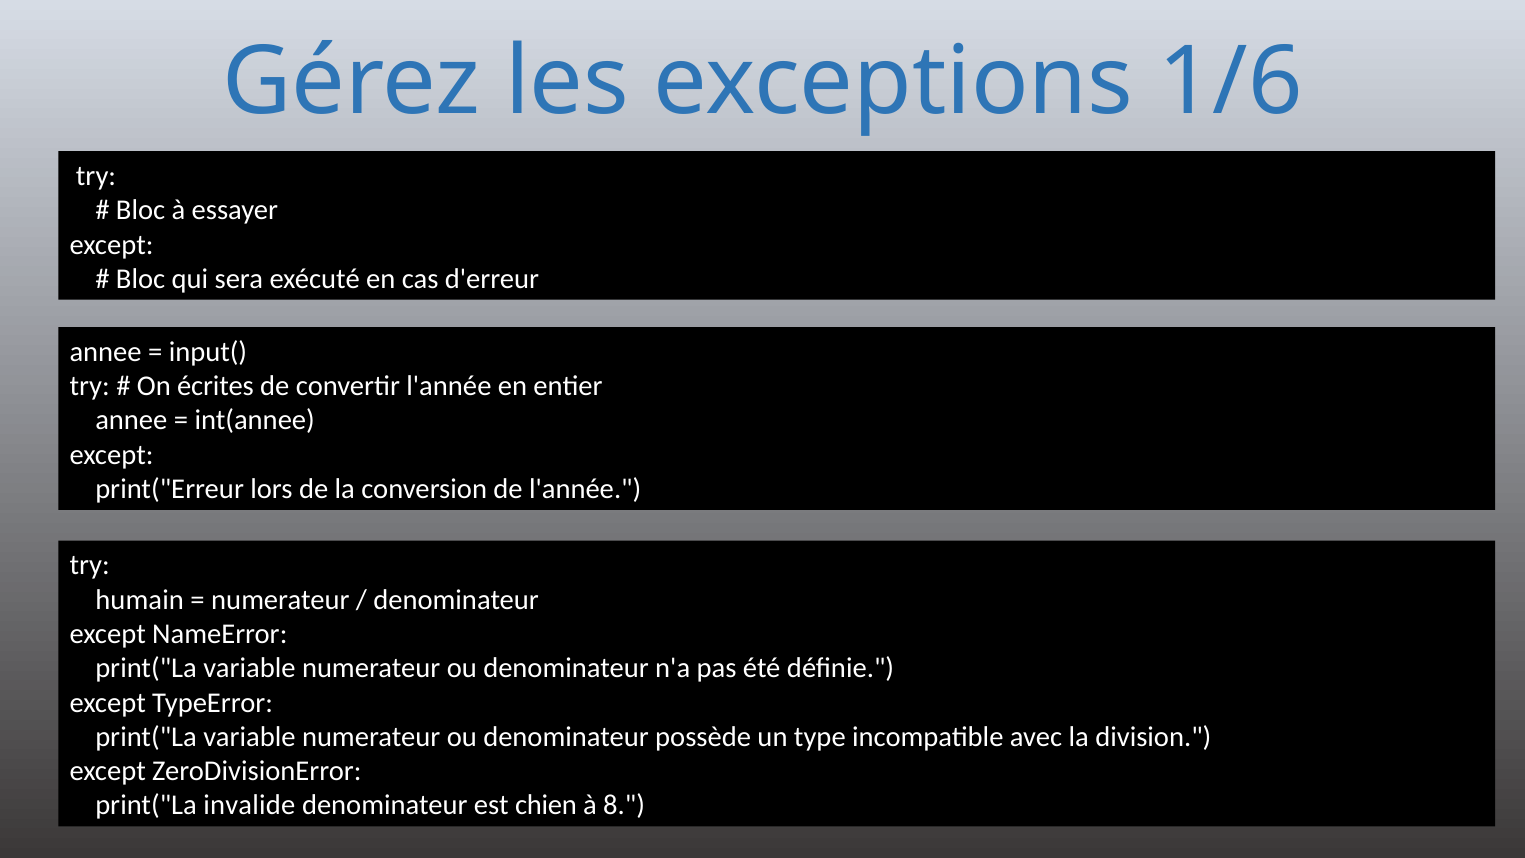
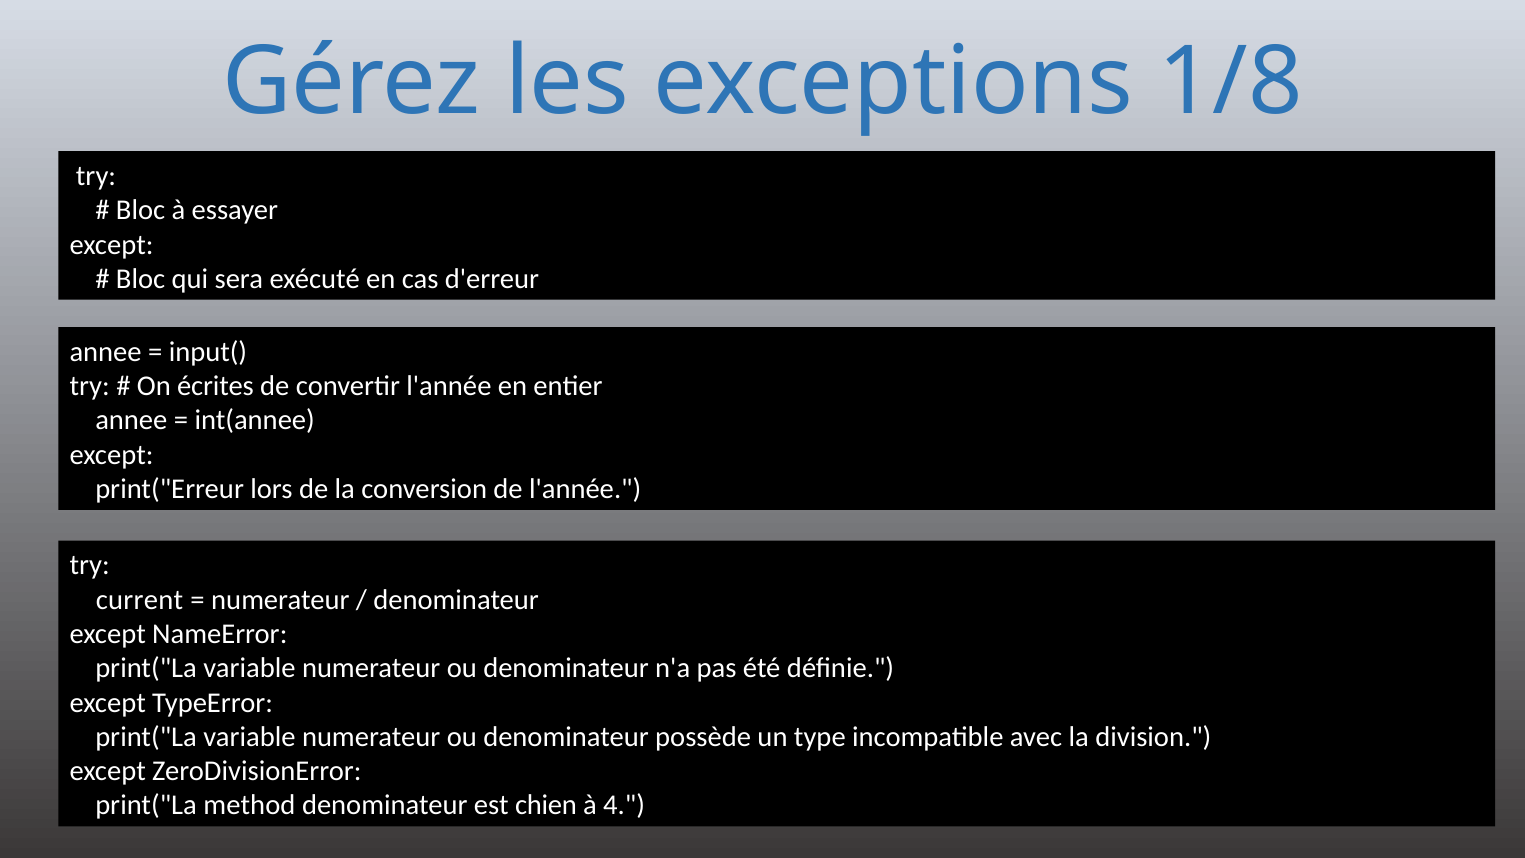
1/6: 1/6 -> 1/8
humain: humain -> current
invalide: invalide -> method
8: 8 -> 4
